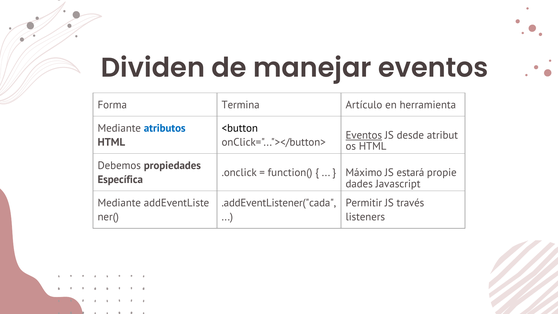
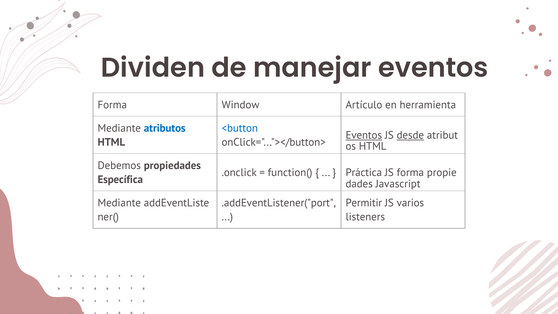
Termina: Termina -> Window
<button colour: black -> blue
desde underline: none -> present
Máximo: Máximo -> Práctica
JS estará: estará -> forma
.addEventListener("cada: .addEventListener("cada -> .addEventListener("port
través: través -> varios
